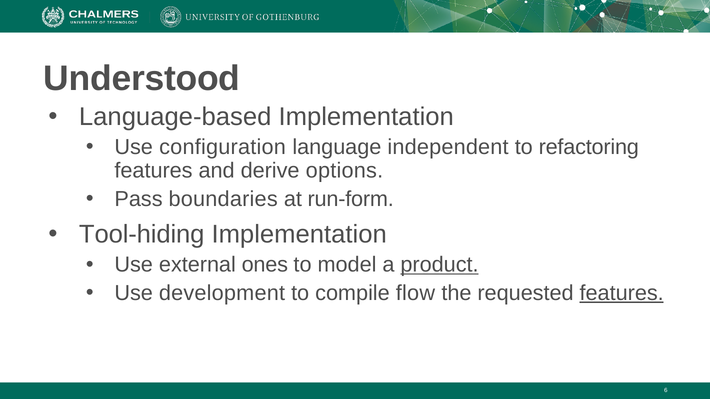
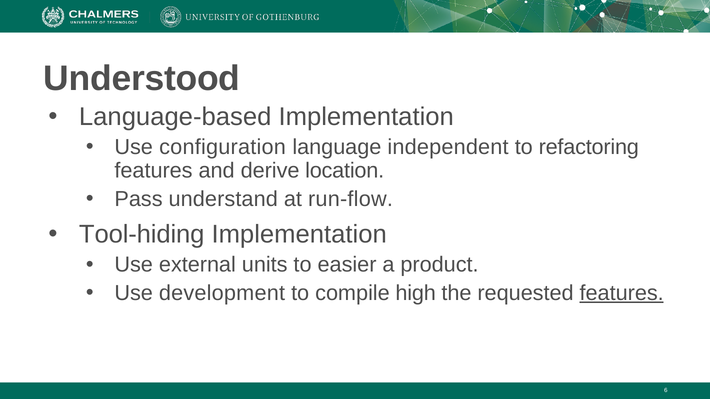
options: options -> location
boundaries: boundaries -> understand
run-form: run-form -> run-flow
ones: ones -> units
model: model -> easier
product underline: present -> none
flow: flow -> high
